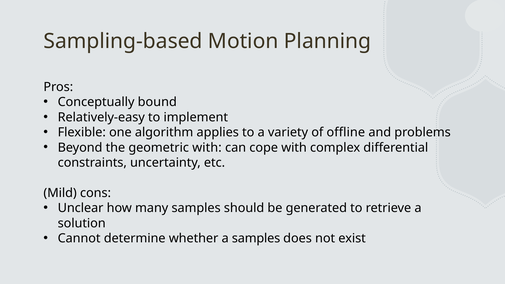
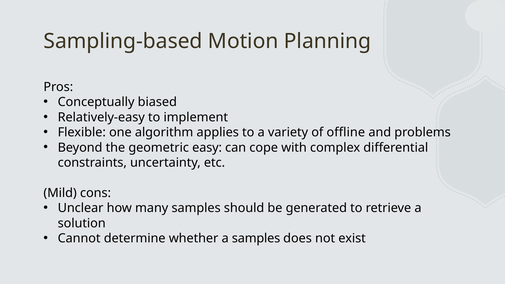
bound: bound -> biased
geometric with: with -> easy
